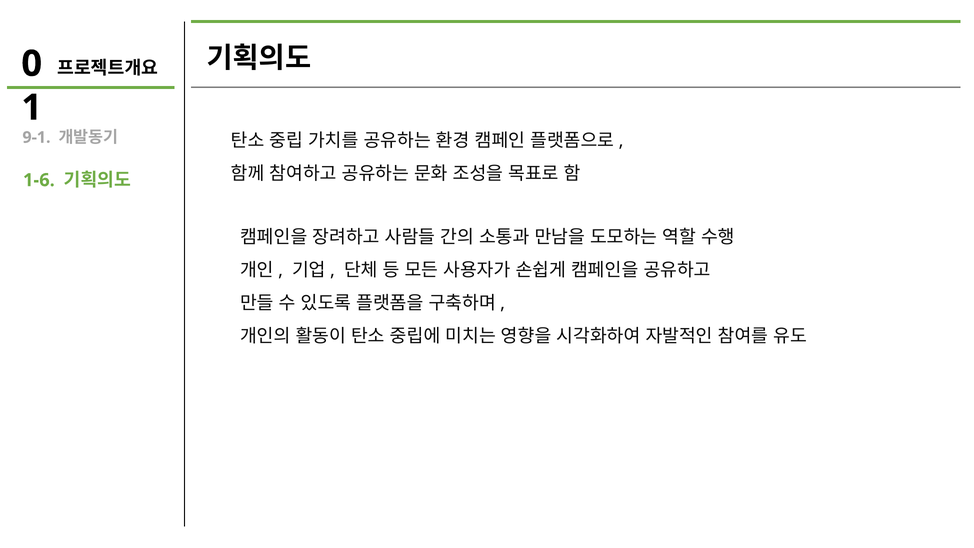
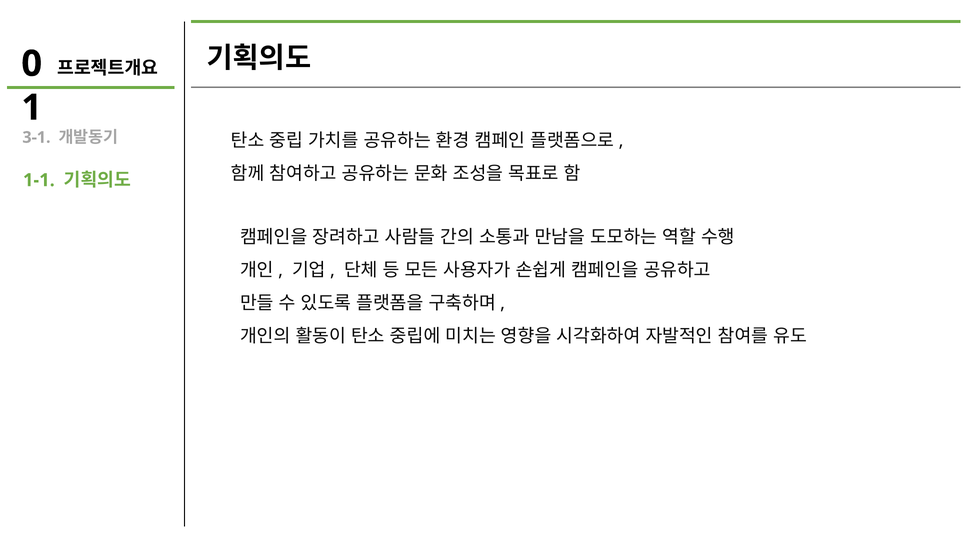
9-1: 9-1 -> 3-1
1-6: 1-6 -> 1-1
